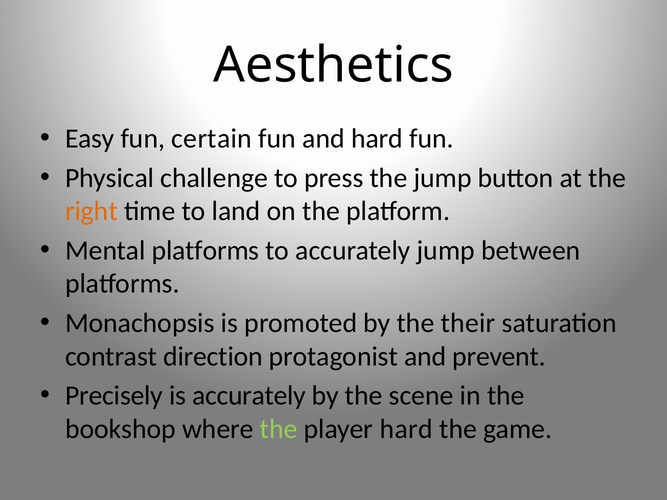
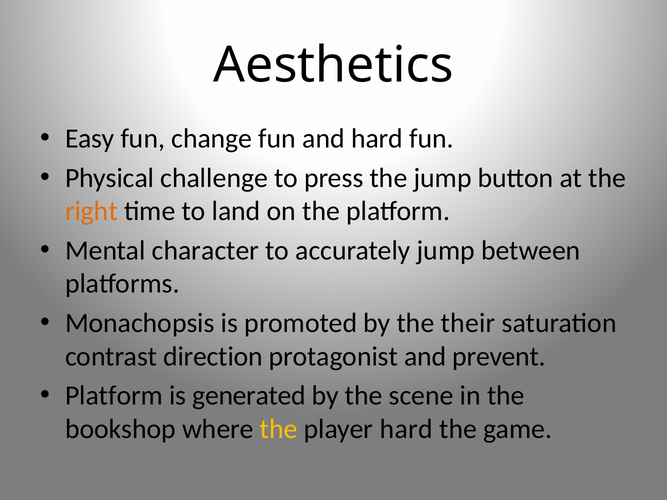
certain: certain -> change
Mental platforms: platforms -> character
Precisely at (114, 396): Precisely -> Platform
is accurately: accurately -> generated
the at (279, 429) colour: light green -> yellow
